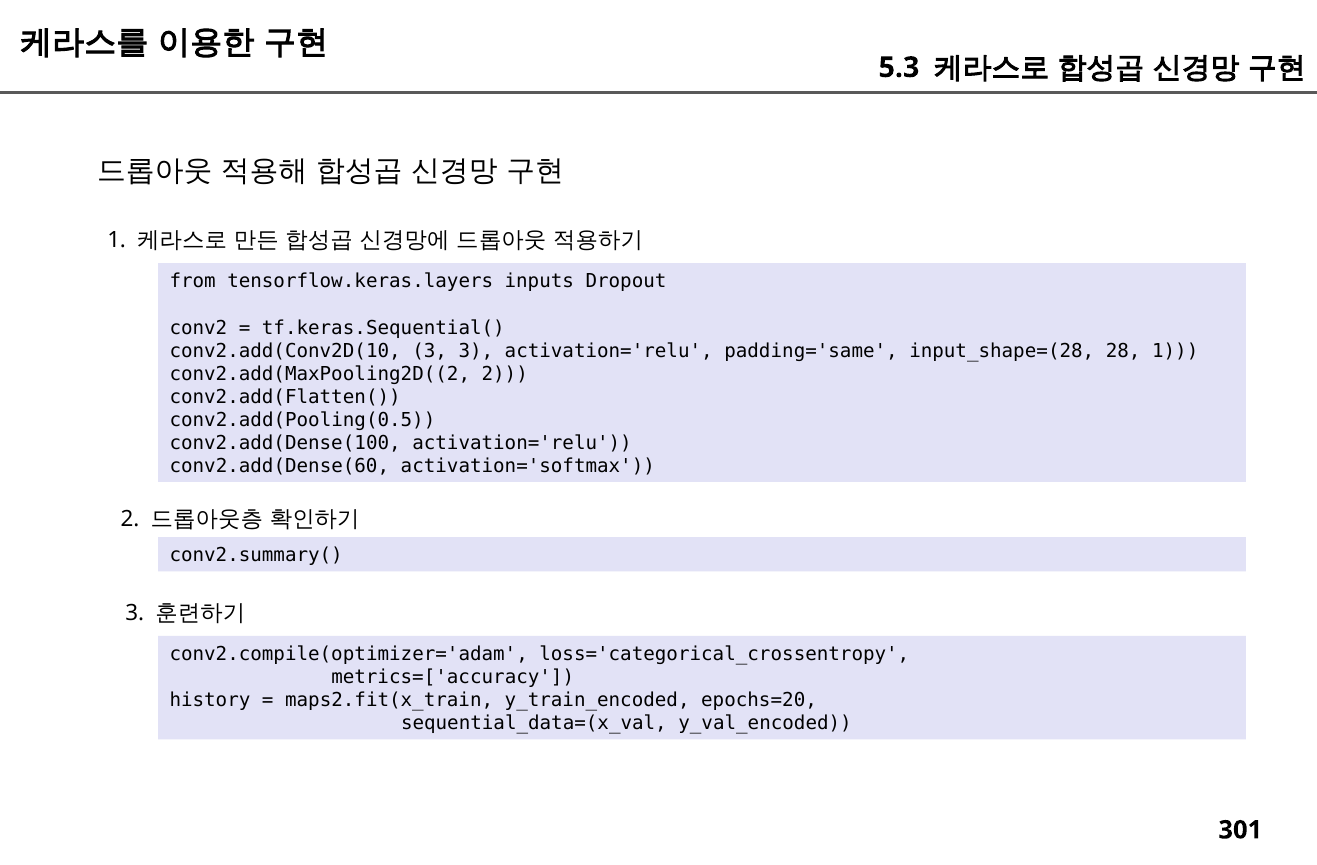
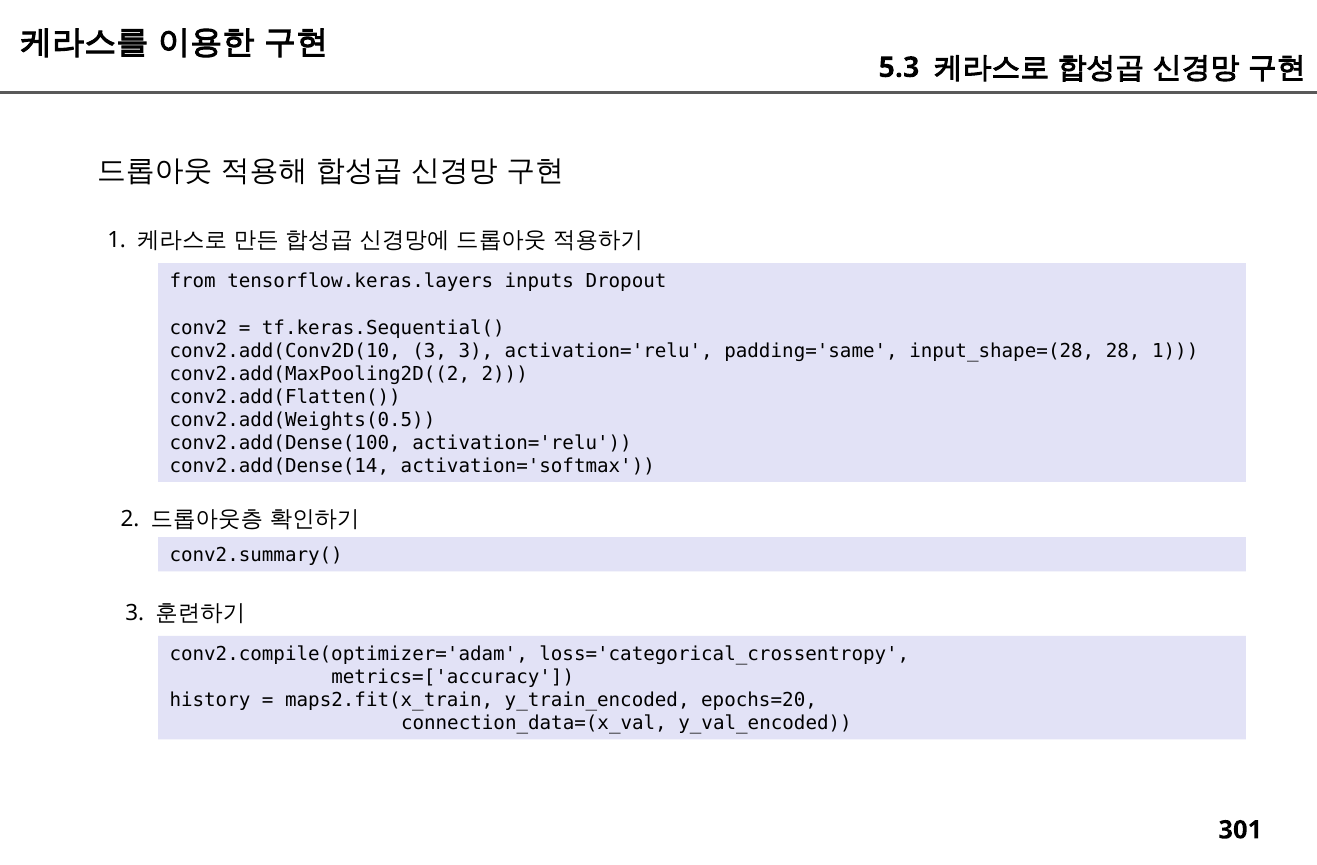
conv2.add(Pooling(0.5: conv2.add(Pooling(0.5 -> conv2.add(Weights(0.5
conv2.add(Dense(60: conv2.add(Dense(60 -> conv2.add(Dense(14
sequential_data=(x_val: sequential_data=(x_val -> connection_data=(x_val
